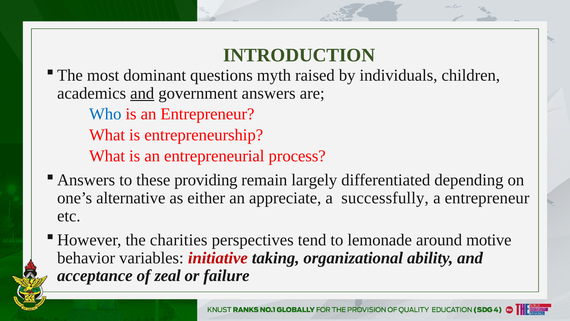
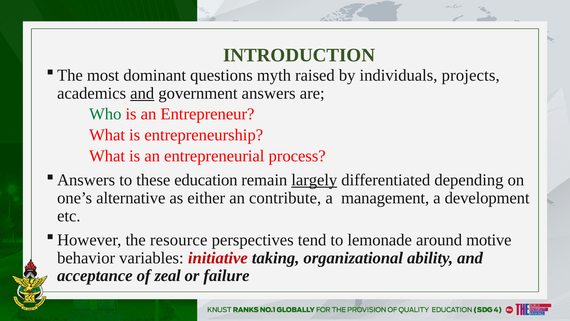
children: children -> projects
Who colour: blue -> green
providing: providing -> education
largely underline: none -> present
appreciate: appreciate -> contribute
successfully: successfully -> management
a entrepreneur: entrepreneur -> development
charities: charities -> resource
